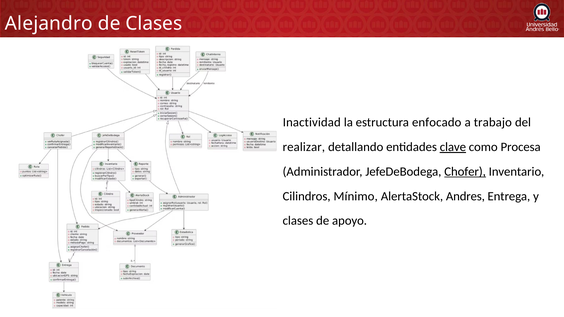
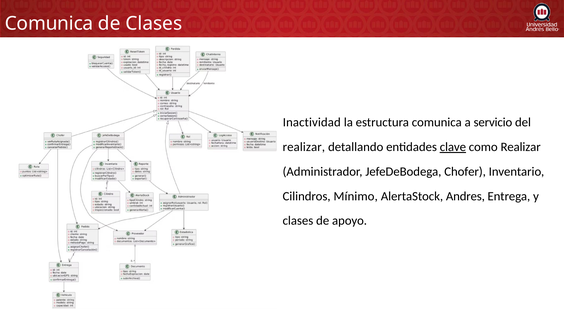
Alejandro at (49, 24): Alejandro -> Comunica
estructura enfocado: enfocado -> comunica
trabajo: trabajo -> servicio
como Procesa: Procesa -> Realizar
Chofer underline: present -> none
